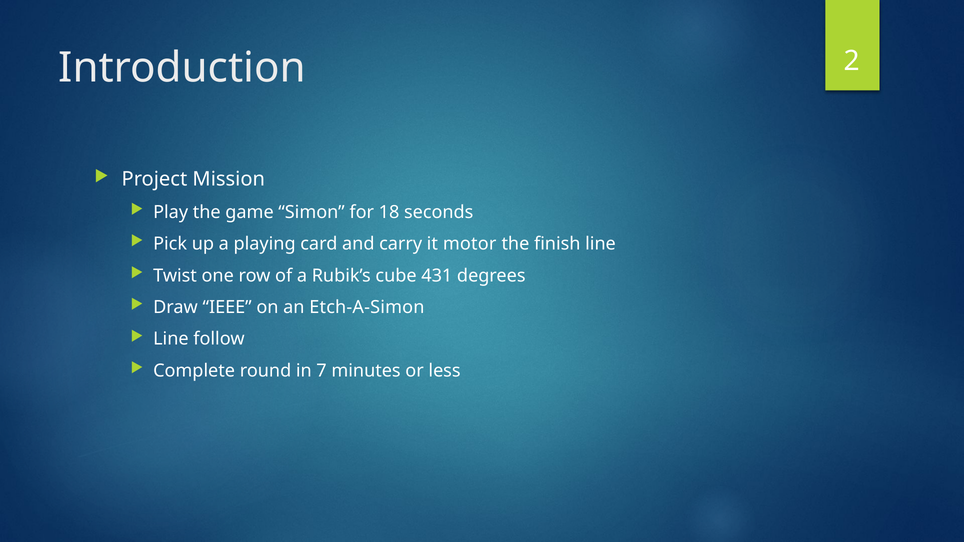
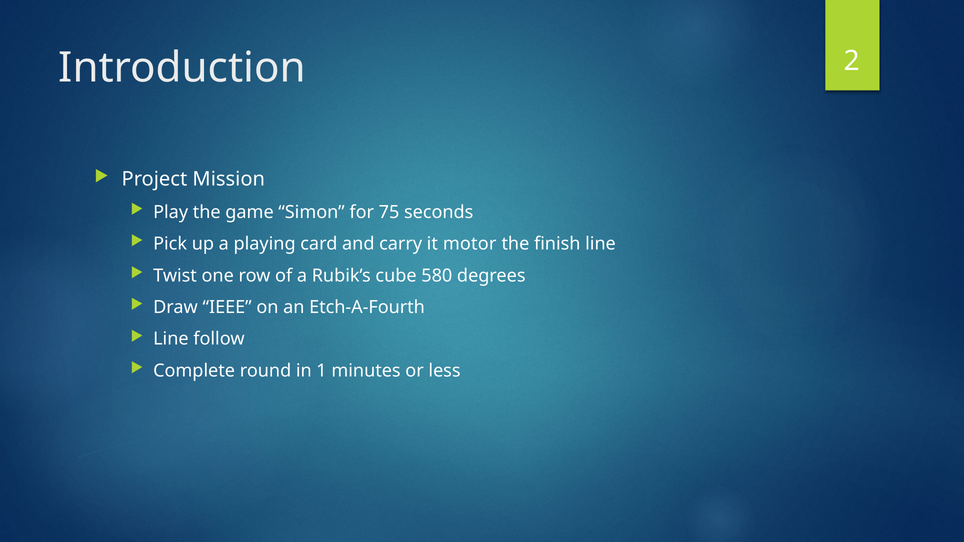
18: 18 -> 75
431: 431 -> 580
Etch-A-Simon: Etch-A-Simon -> Etch-A-Fourth
7: 7 -> 1
